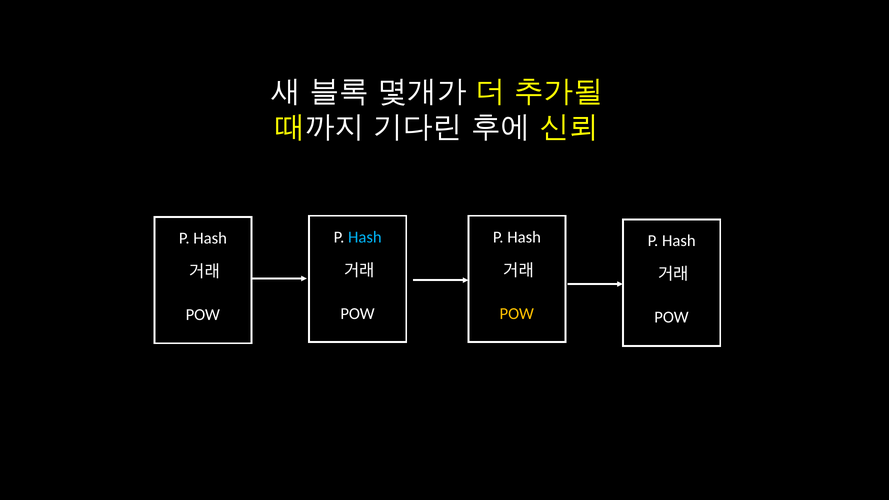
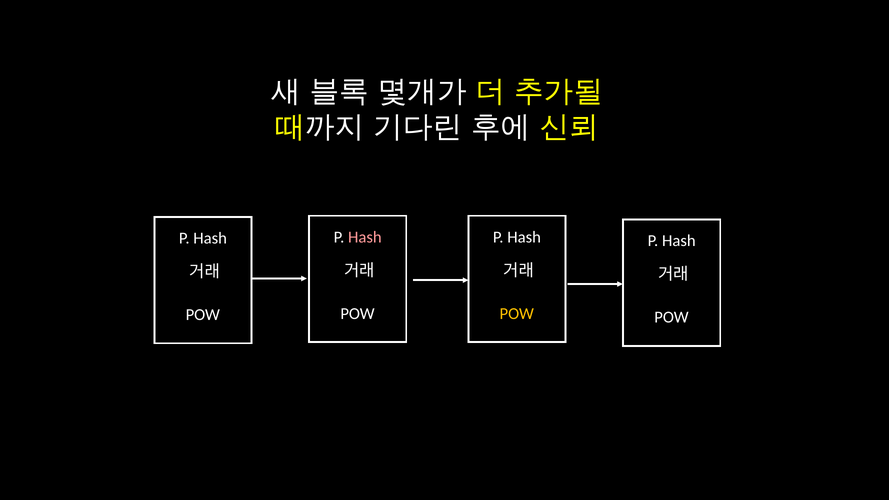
Hash at (365, 237) colour: light blue -> pink
